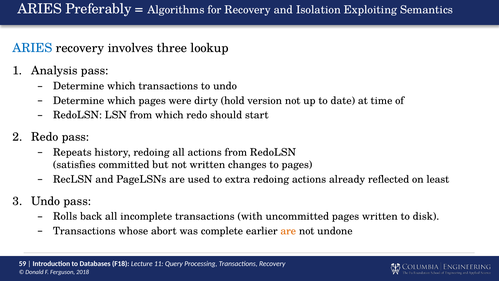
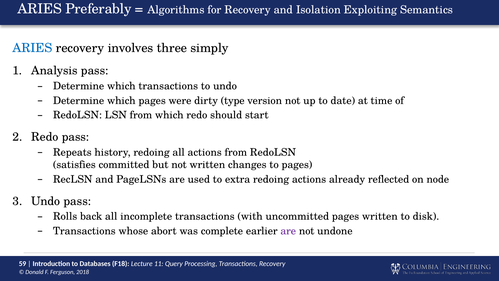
lookup: lookup -> simply
hold: hold -> type
least: least -> node
are at (288, 231) colour: orange -> purple
